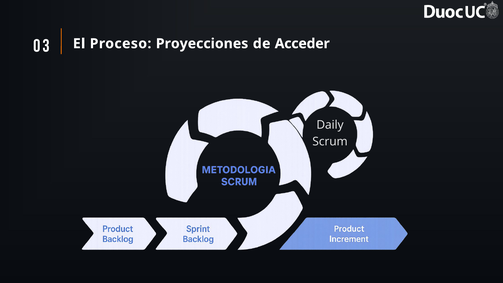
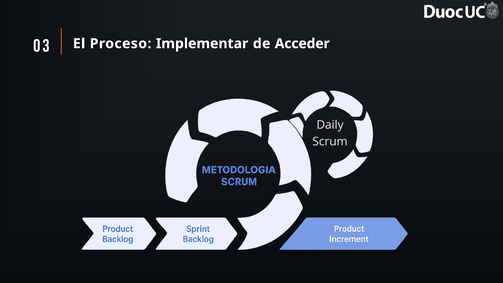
Proyecciones: Proyecciones -> Implementar
